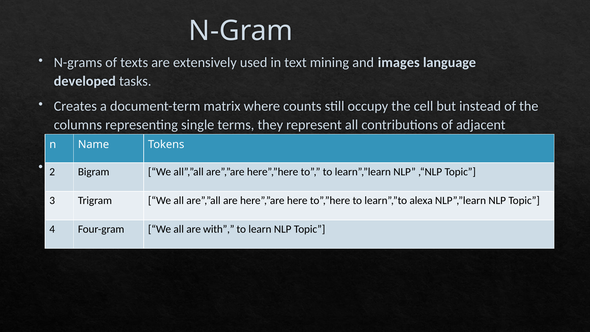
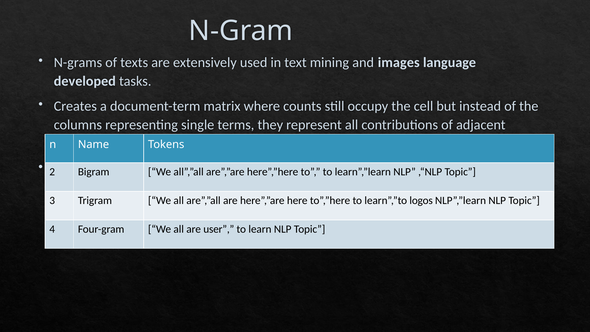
alexa: alexa -> logos
with: with -> user
